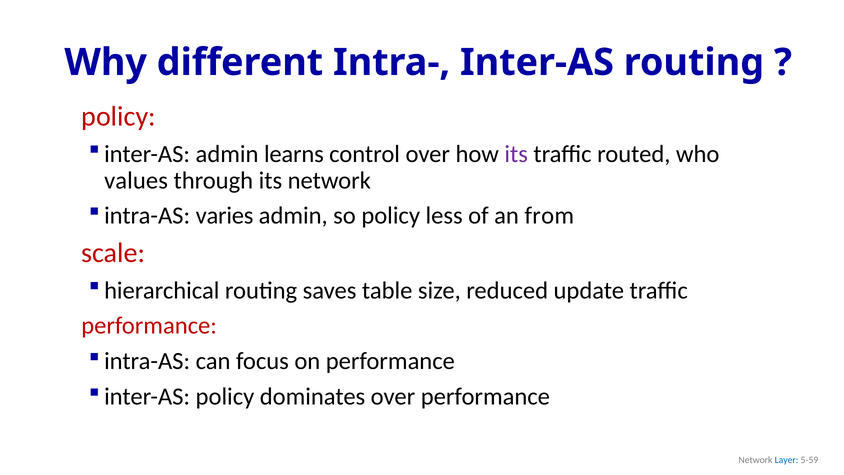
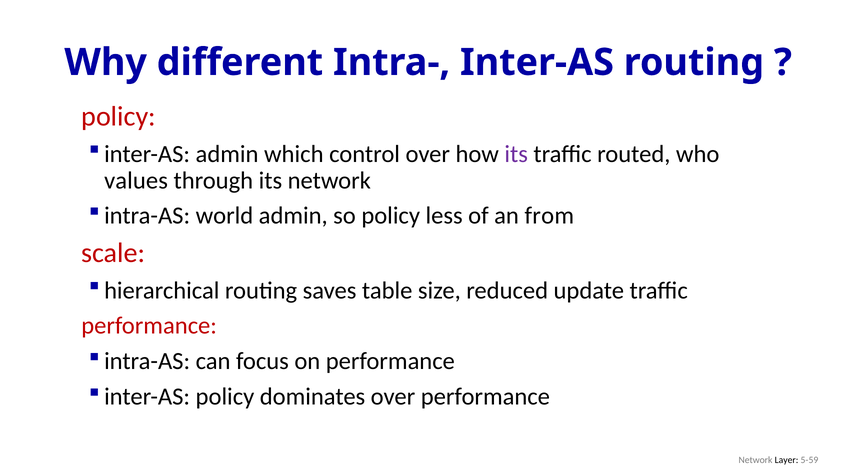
learns: learns -> which
varies: varies -> world
Layer colour: blue -> black
